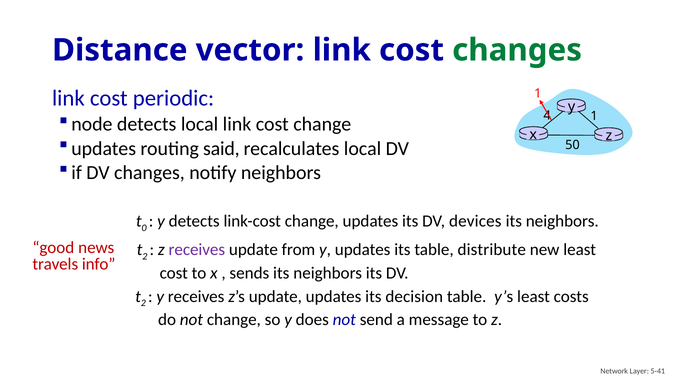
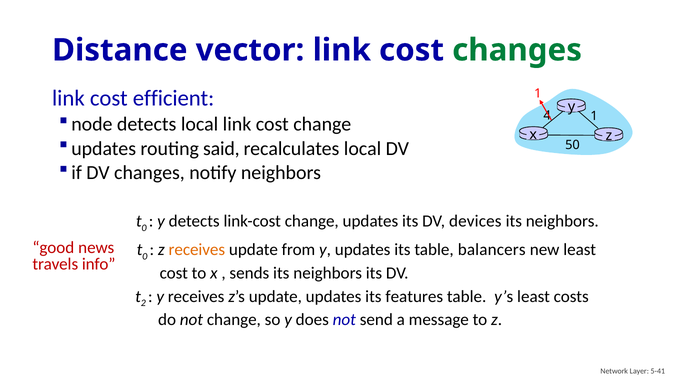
periodic: periodic -> efficient
2 at (145, 257): 2 -> 0
receives at (197, 250) colour: purple -> orange
distribute: distribute -> balancers
decision: decision -> features
